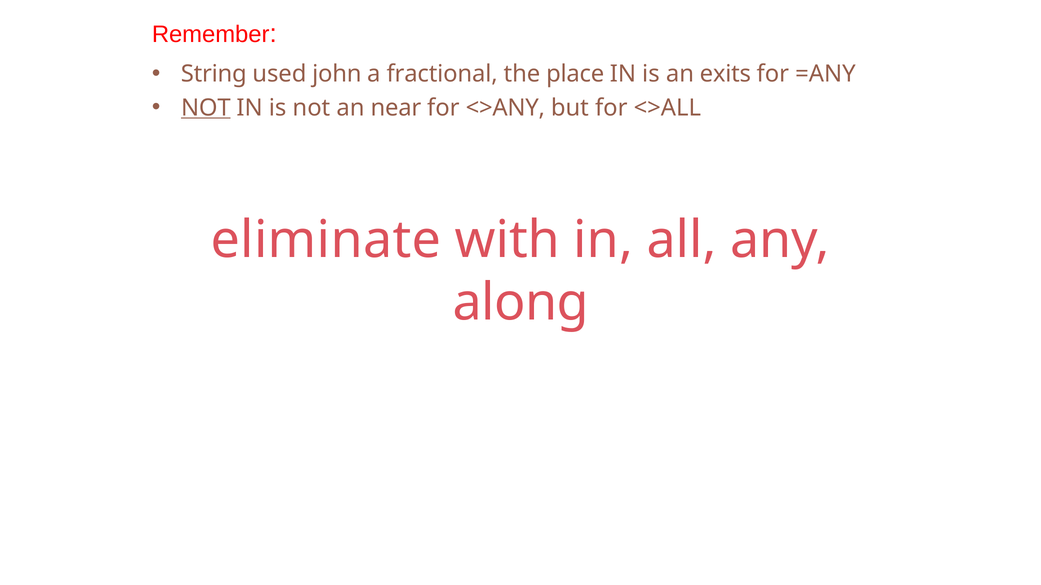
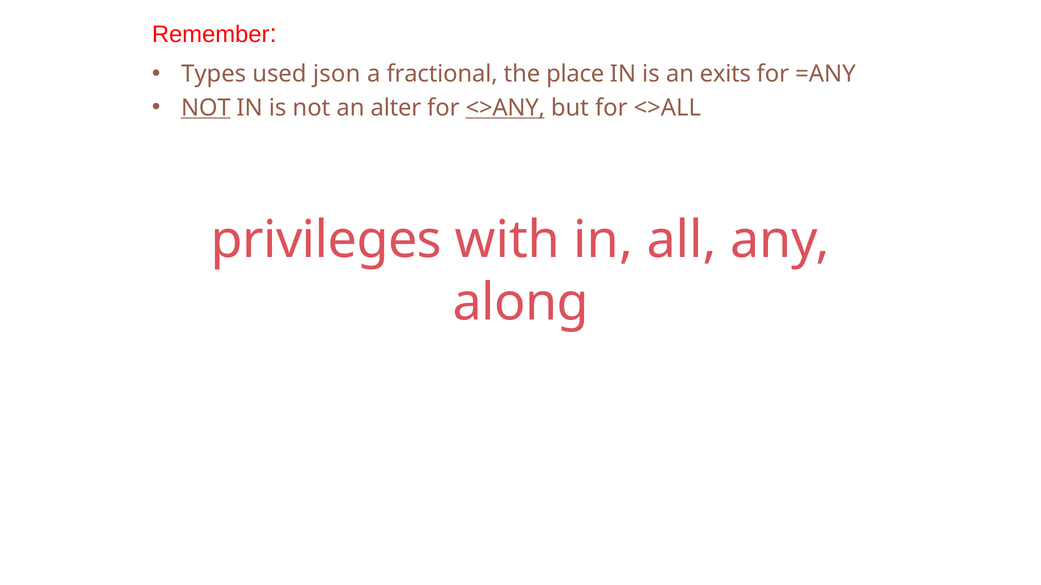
String: String -> Types
john: john -> json
near: near -> alter
<>ANY underline: none -> present
eliminate: eliminate -> privileges
